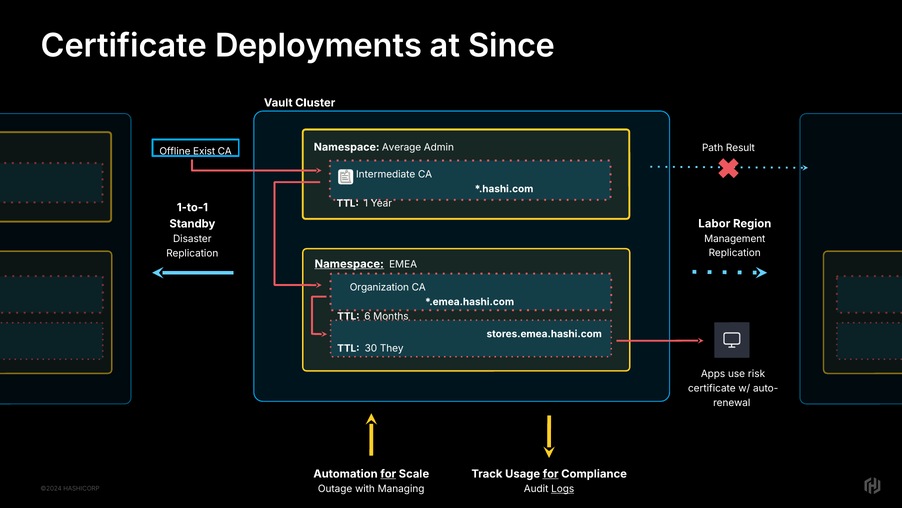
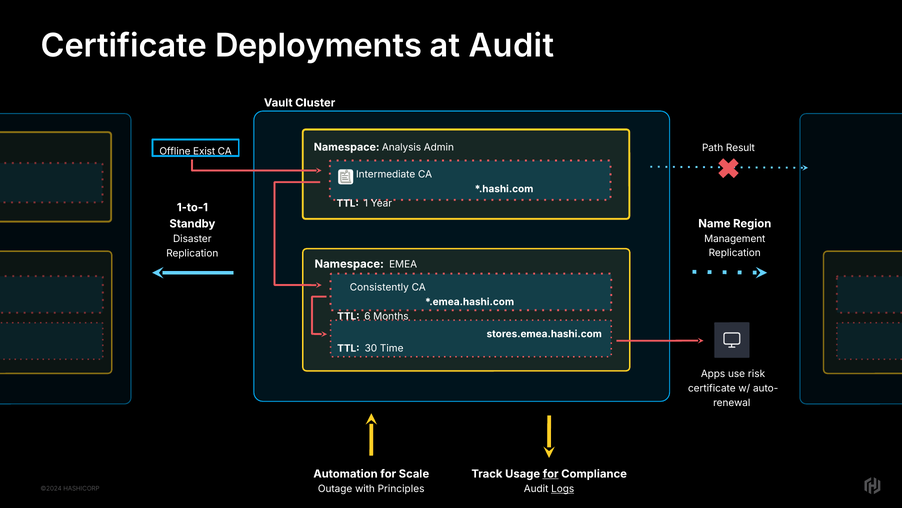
at Since: Since -> Audit
Average: Average -> Analysis
Labor: Labor -> Name
Namespace at (349, 264) underline: present -> none
Organization: Organization -> Consistently
They: They -> Time
for at (388, 473) underline: present -> none
Managing: Managing -> Principles
